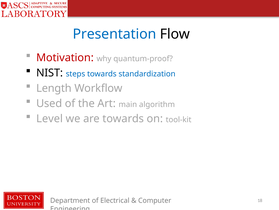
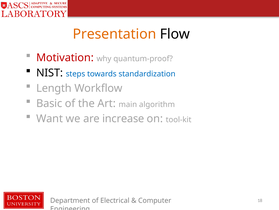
Presentation colour: blue -> orange
Used: Used -> Basic
Level: Level -> Want
are towards: towards -> increase
